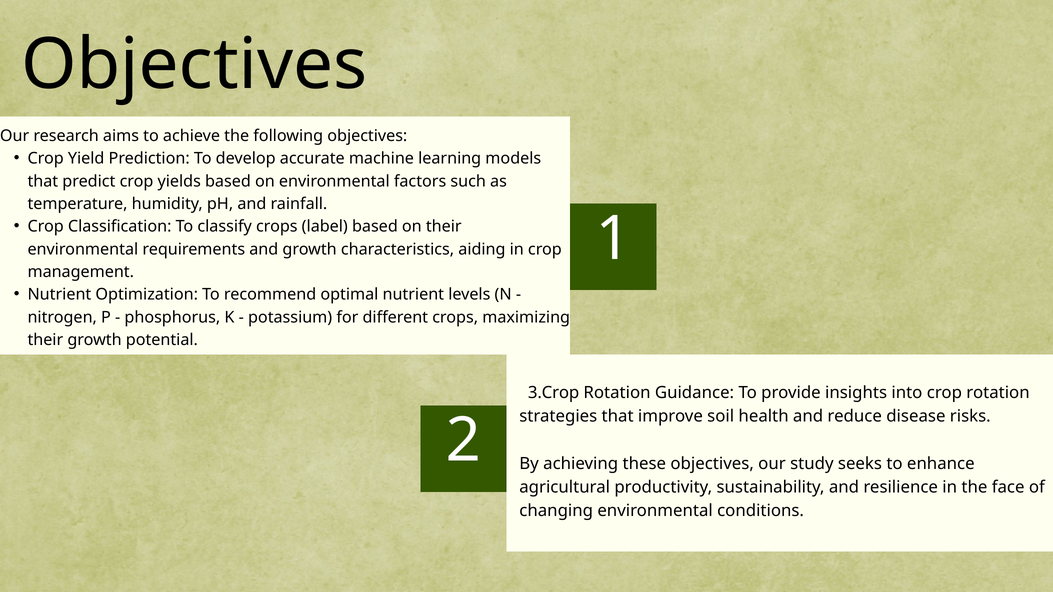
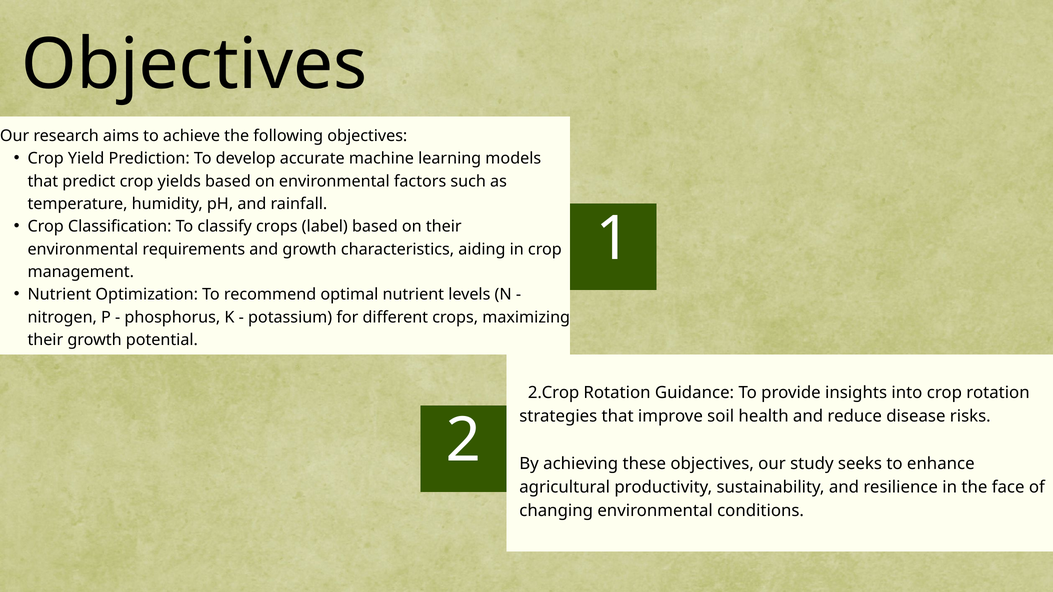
3.Crop: 3.Crop -> 2.Crop
